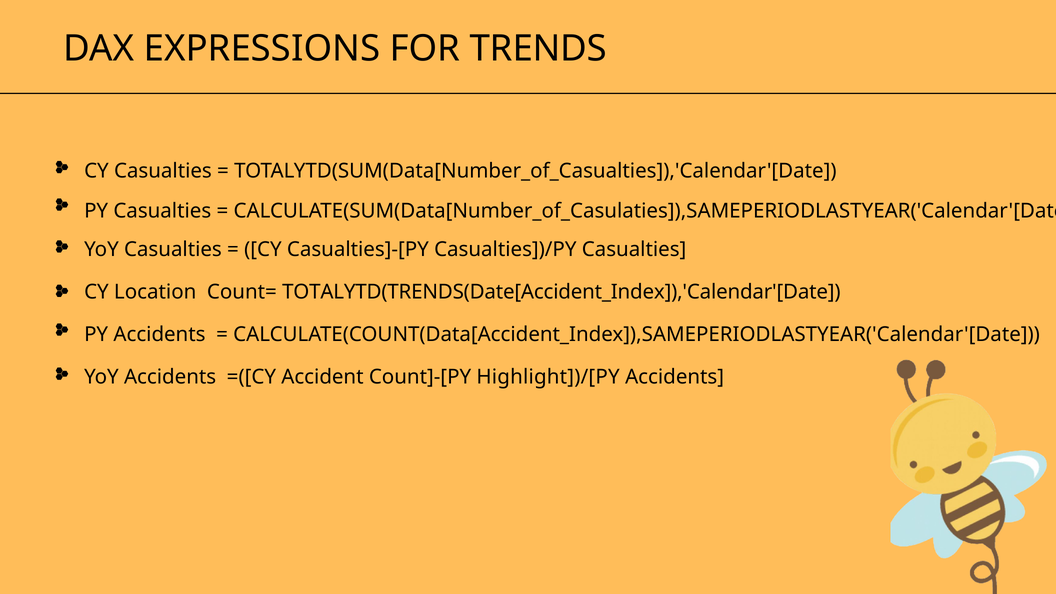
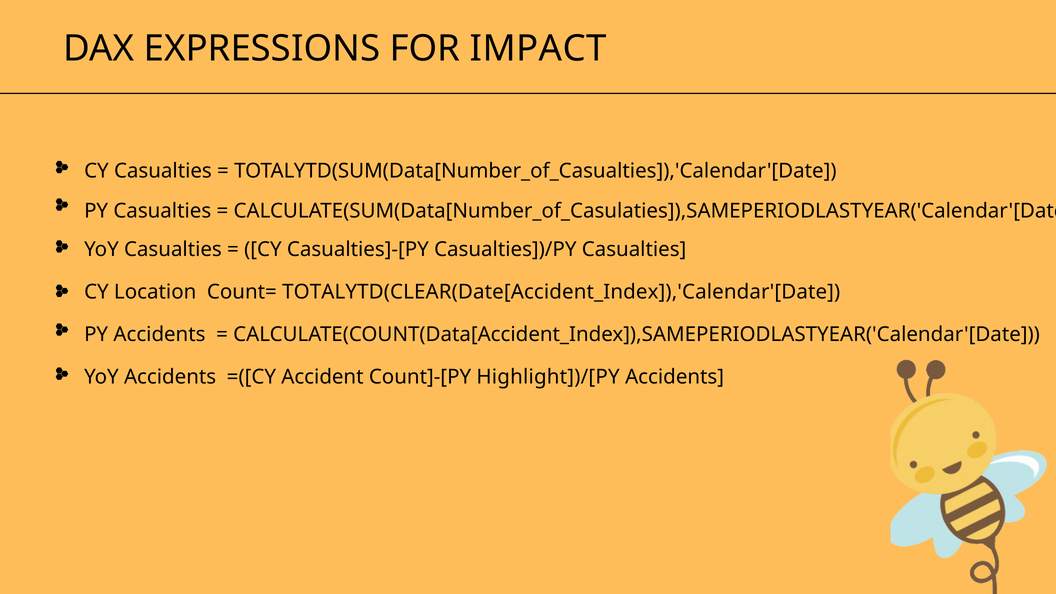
TRENDS: TRENDS -> IMPACT
TOTALYTD(TRENDS(Date[Accident_Index]),'Calendar'[Date: TOTALYTD(TRENDS(Date[Accident_Index]),'Calendar'[Date -> TOTALYTD(CLEAR(Date[Accident_Index]),'Calendar'[Date
